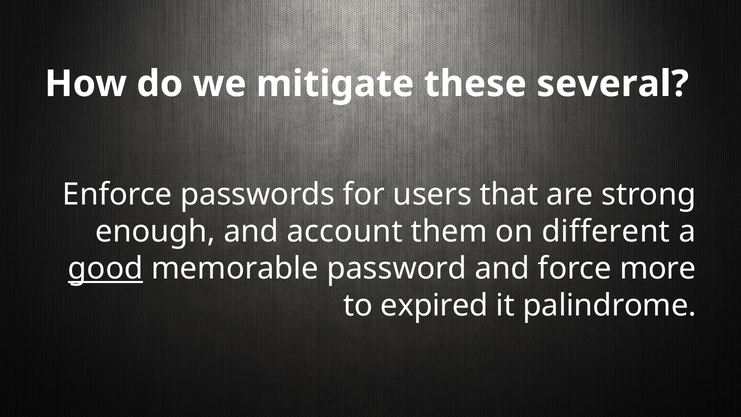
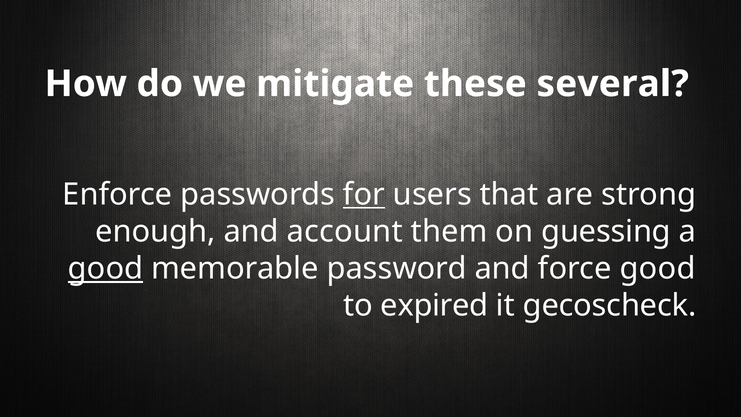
for underline: none -> present
different: different -> guessing
force more: more -> good
palindrome: palindrome -> gecoscheck
